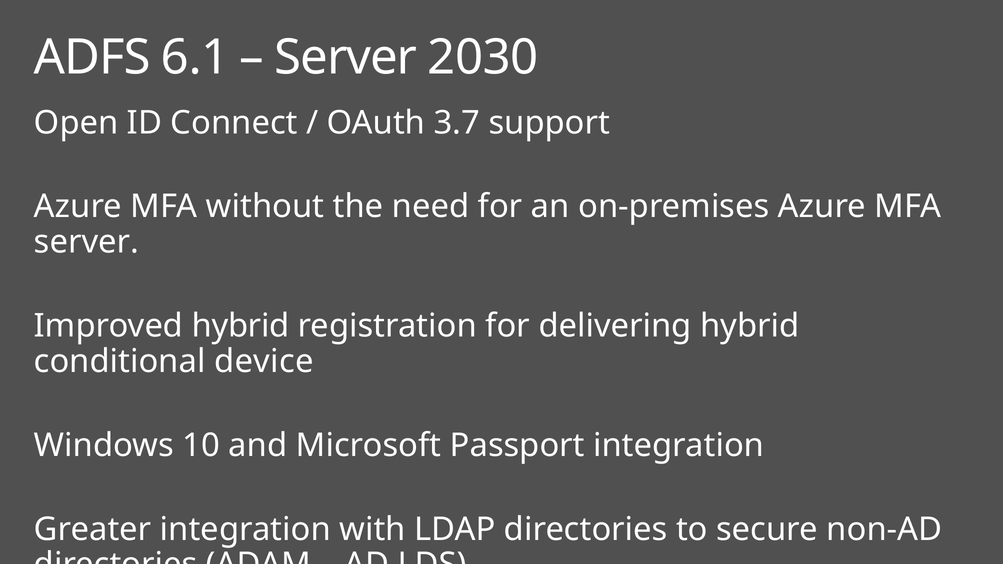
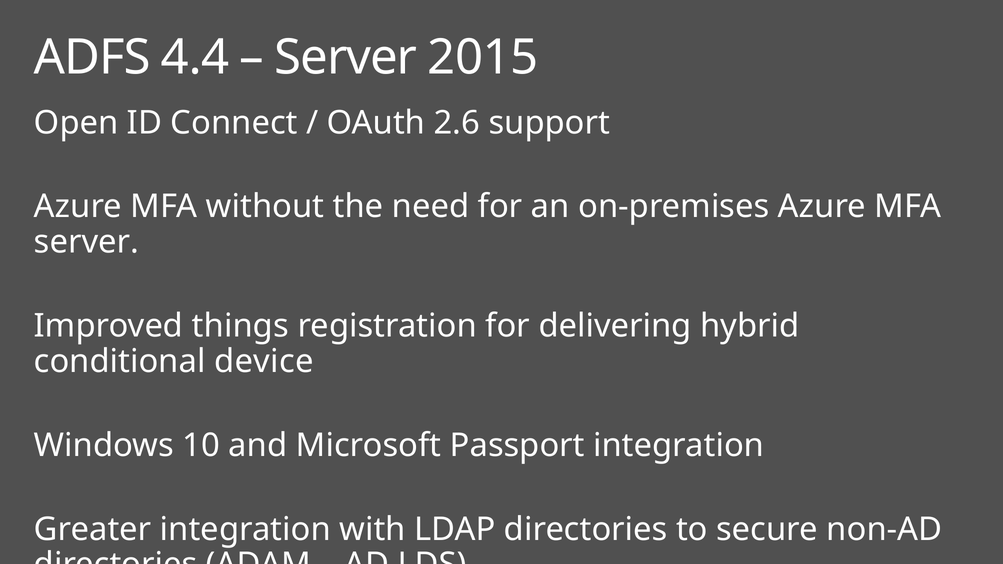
6.1: 6.1 -> 4.4
2030: 2030 -> 2015
3.7: 3.7 -> 2.6
Improved hybrid: hybrid -> things
